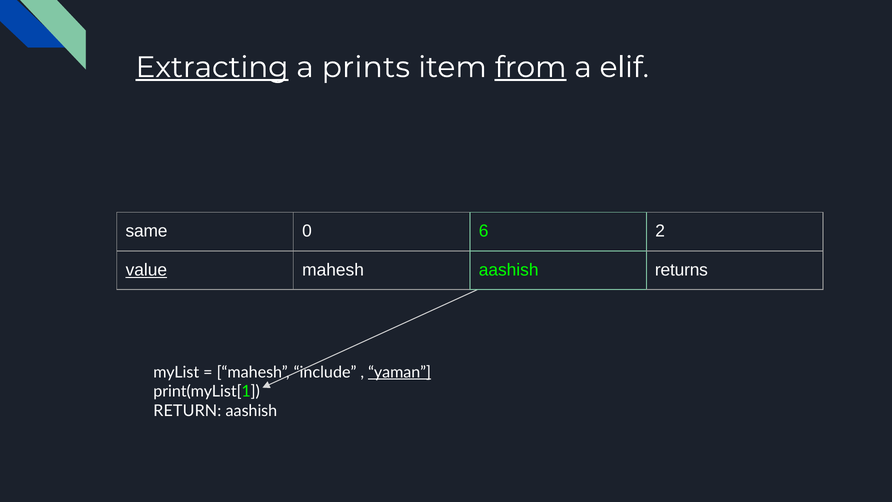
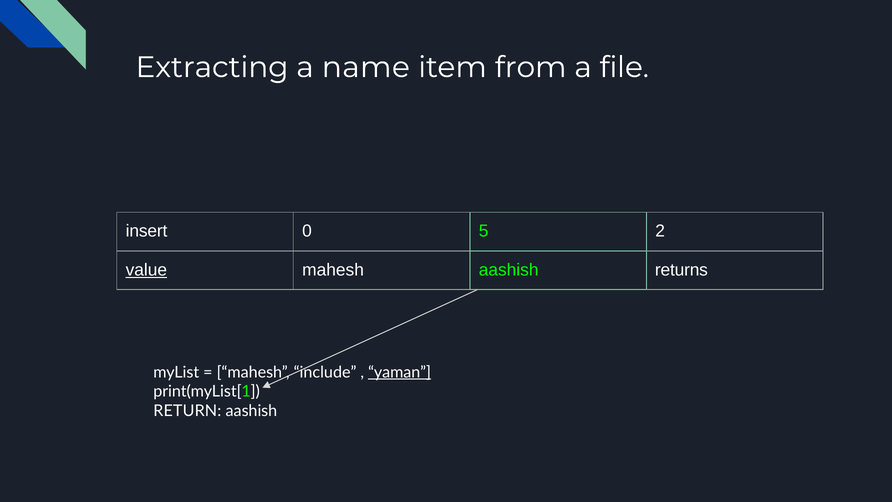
Extracting underline: present -> none
prints: prints -> name
from underline: present -> none
elif: elif -> file
same: same -> insert
6: 6 -> 5
